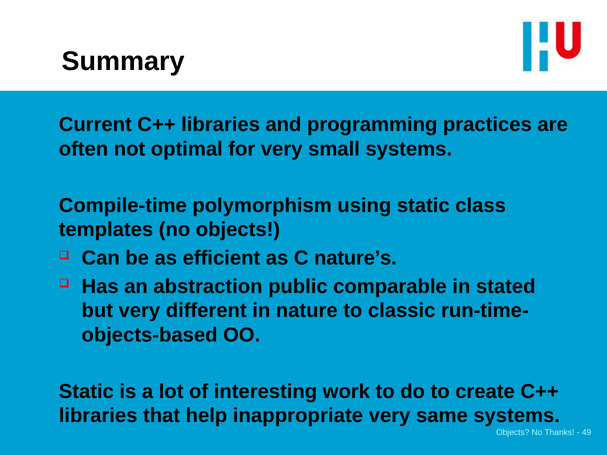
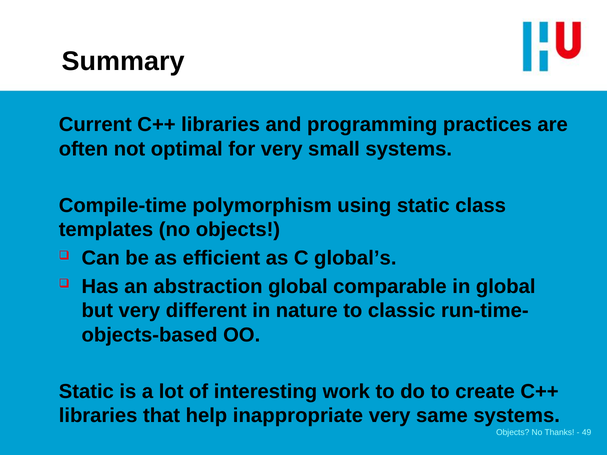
nature’s: nature’s -> global’s
abstraction public: public -> global
in stated: stated -> global
